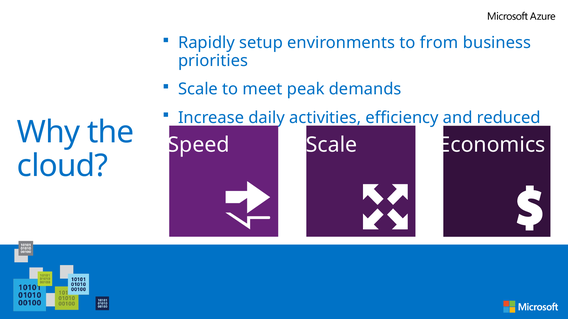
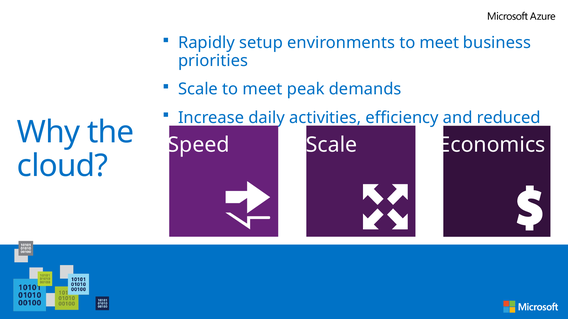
environments to from: from -> meet
